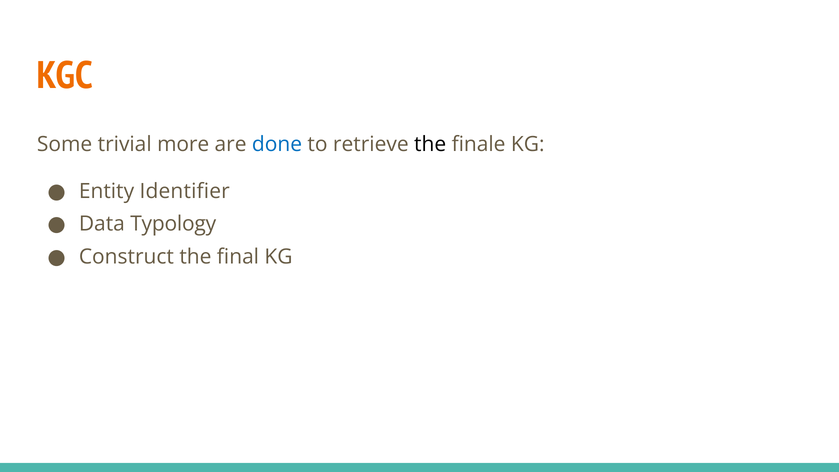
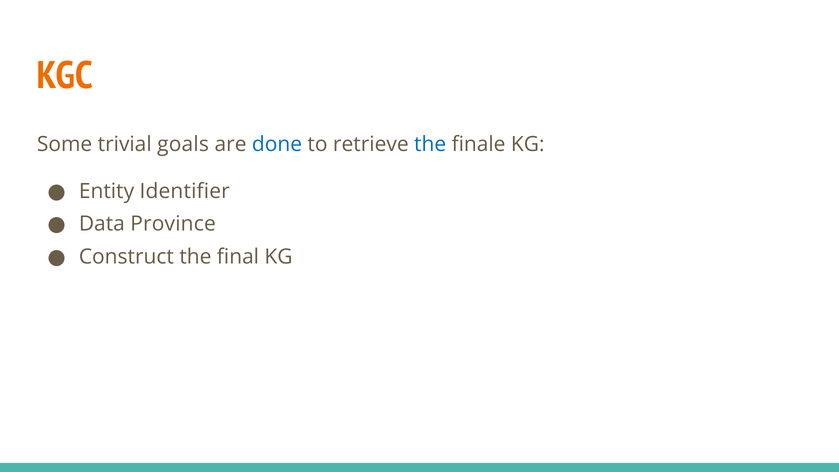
more: more -> goals
the at (430, 144) colour: black -> blue
Typology: Typology -> Province
